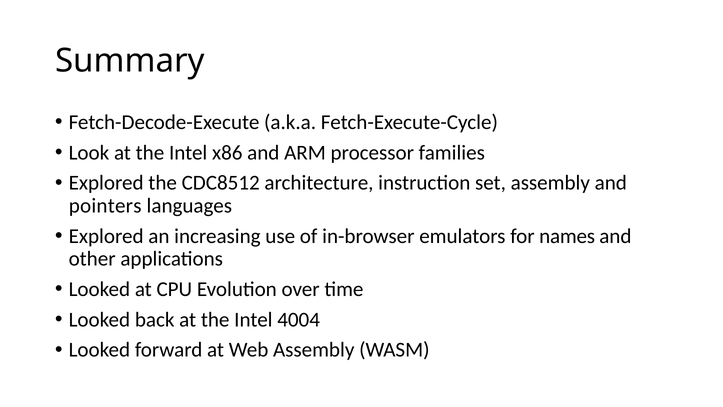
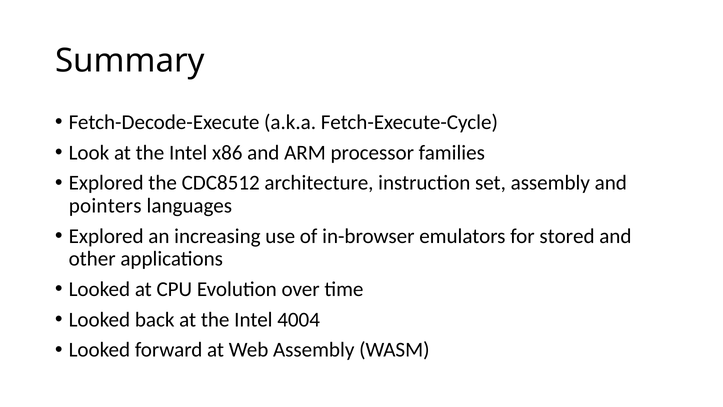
names: names -> stored
